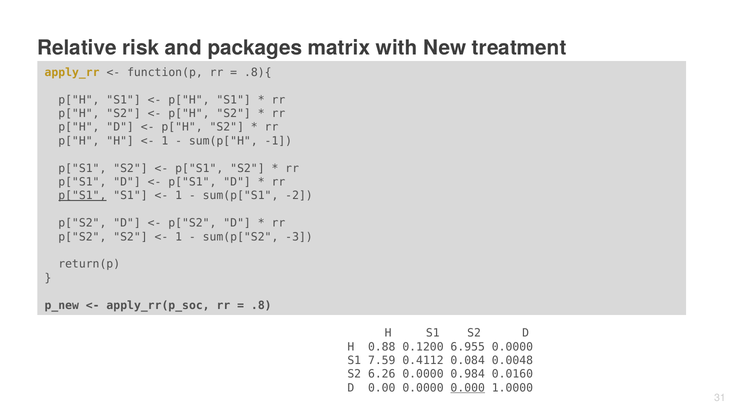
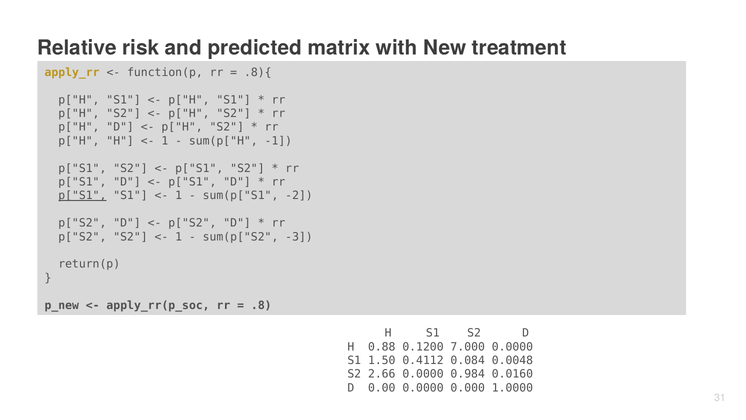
packages: packages -> predicted
6.955: 6.955 -> 7.000
7.59: 7.59 -> 1.50
6.26: 6.26 -> 2.66
0.000 underline: present -> none
